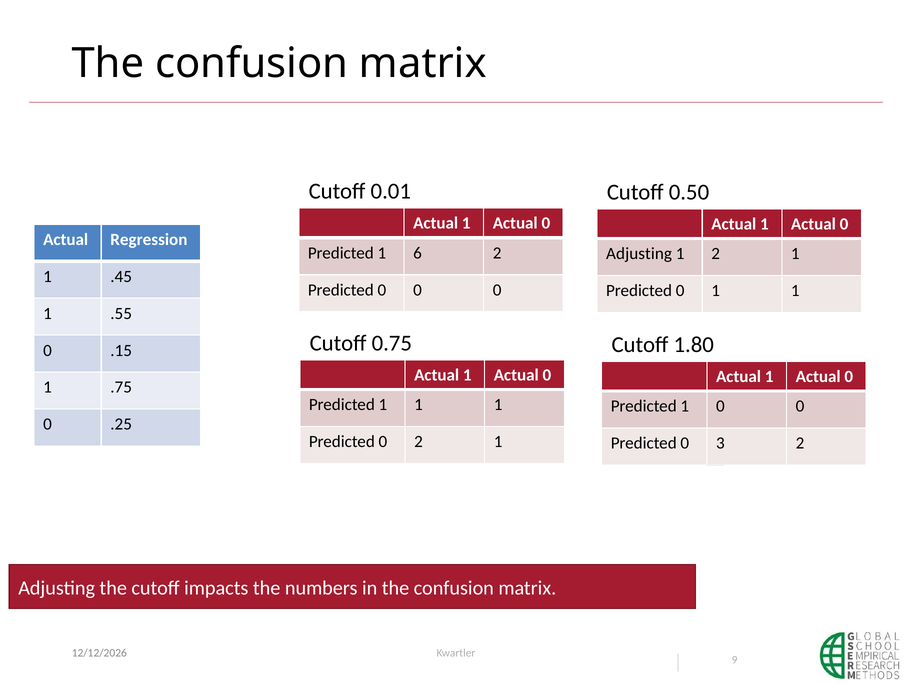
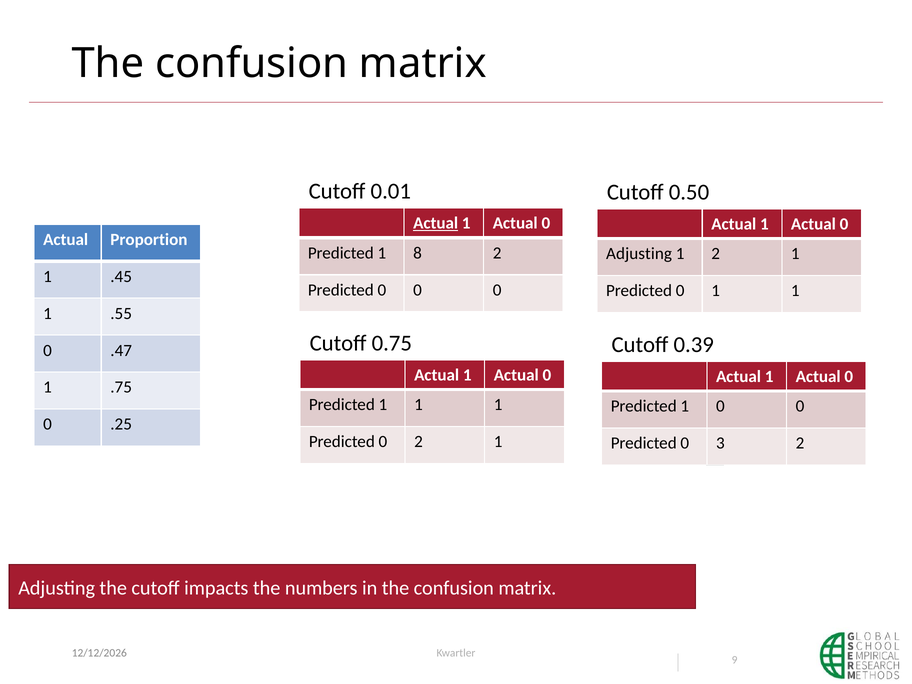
Actual at (436, 223) underline: none -> present
Regression: Regression -> Proportion
6: 6 -> 8
1.80: 1.80 -> 0.39
.15: .15 -> .47
